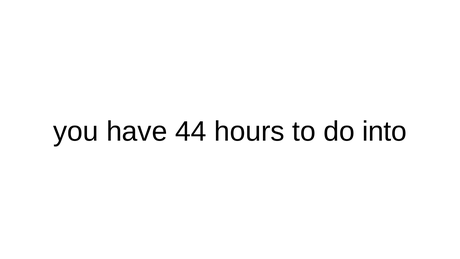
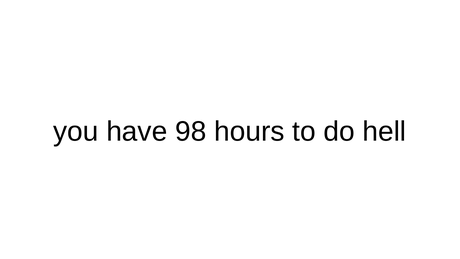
44: 44 -> 98
into: into -> hell
